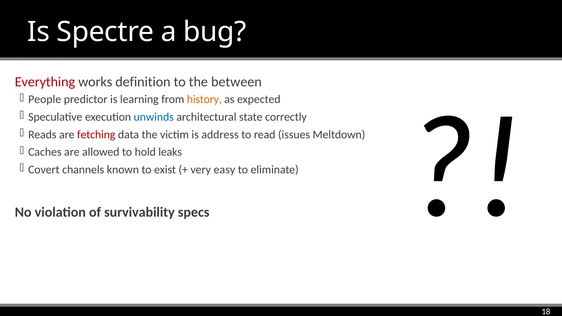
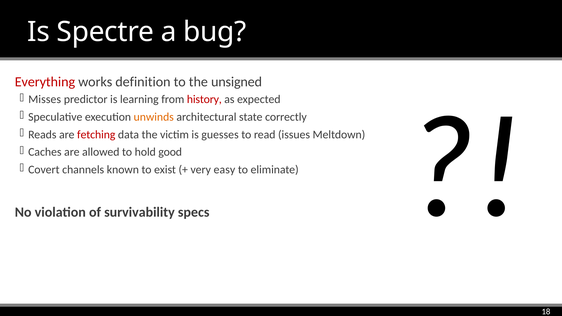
between: between -> unsigned
People: People -> Misses
history colour: orange -> red
unwinds colour: blue -> orange
address: address -> guesses
leaks: leaks -> good
